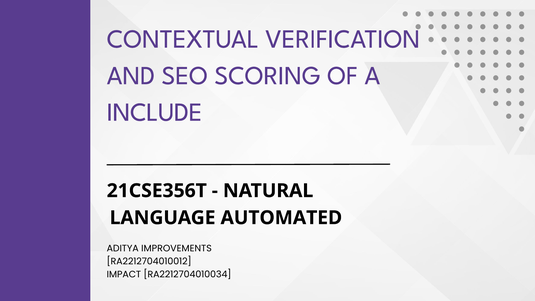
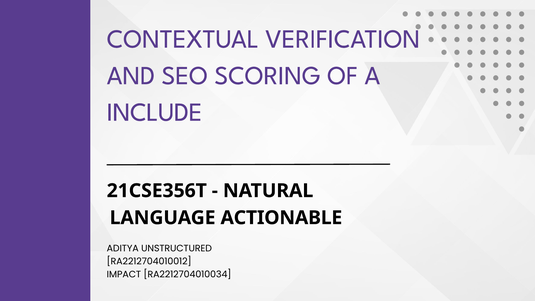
AUTOMATED: AUTOMATED -> ACTIONABLE
IMPROVEMENTS: IMPROVEMENTS -> UNSTRUCTURED
